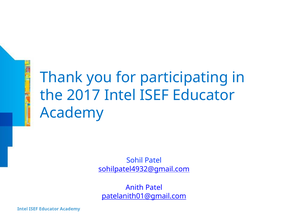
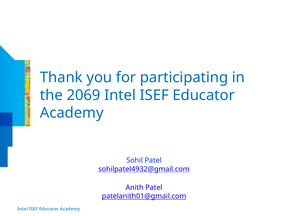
2017: 2017 -> 2069
